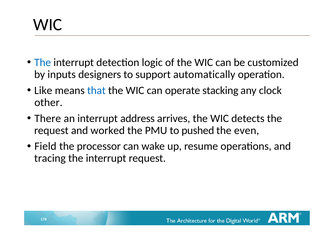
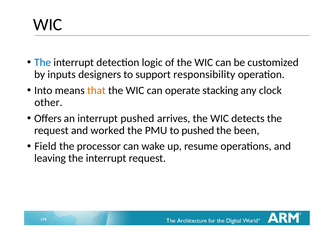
automatically: automatically -> responsibility
Like: Like -> Into
that colour: blue -> orange
There: There -> Offers
interrupt address: address -> pushed
even: even -> been
tracing: tracing -> leaving
